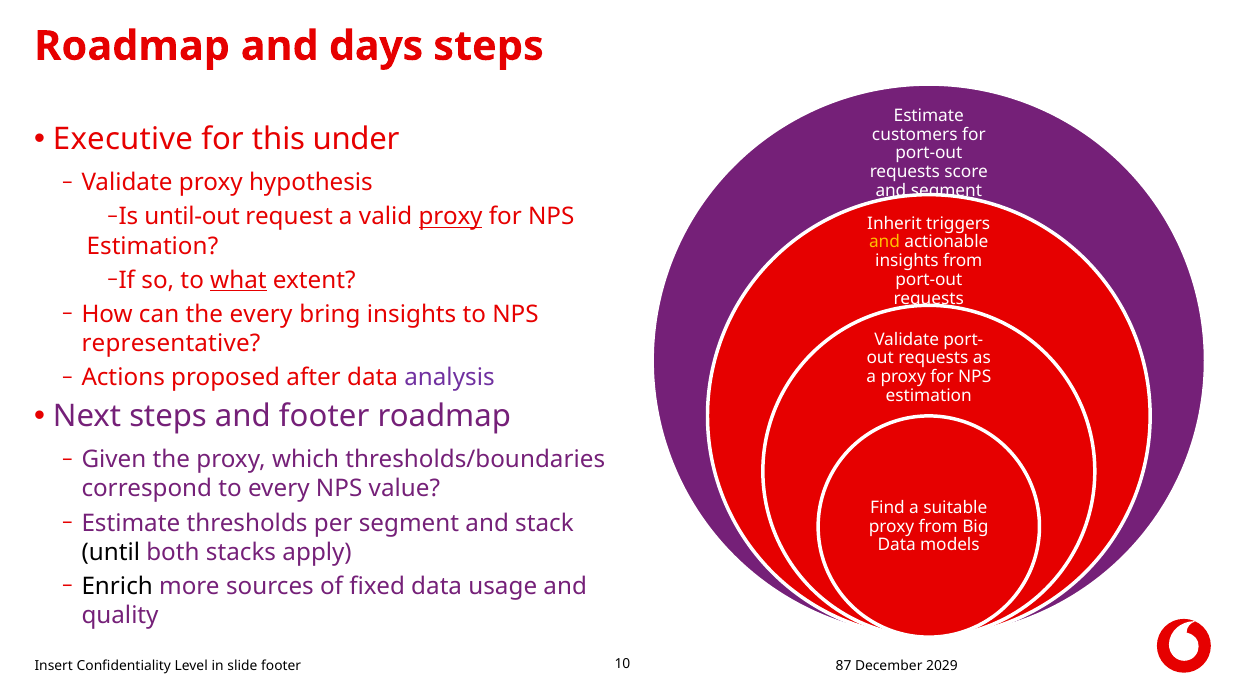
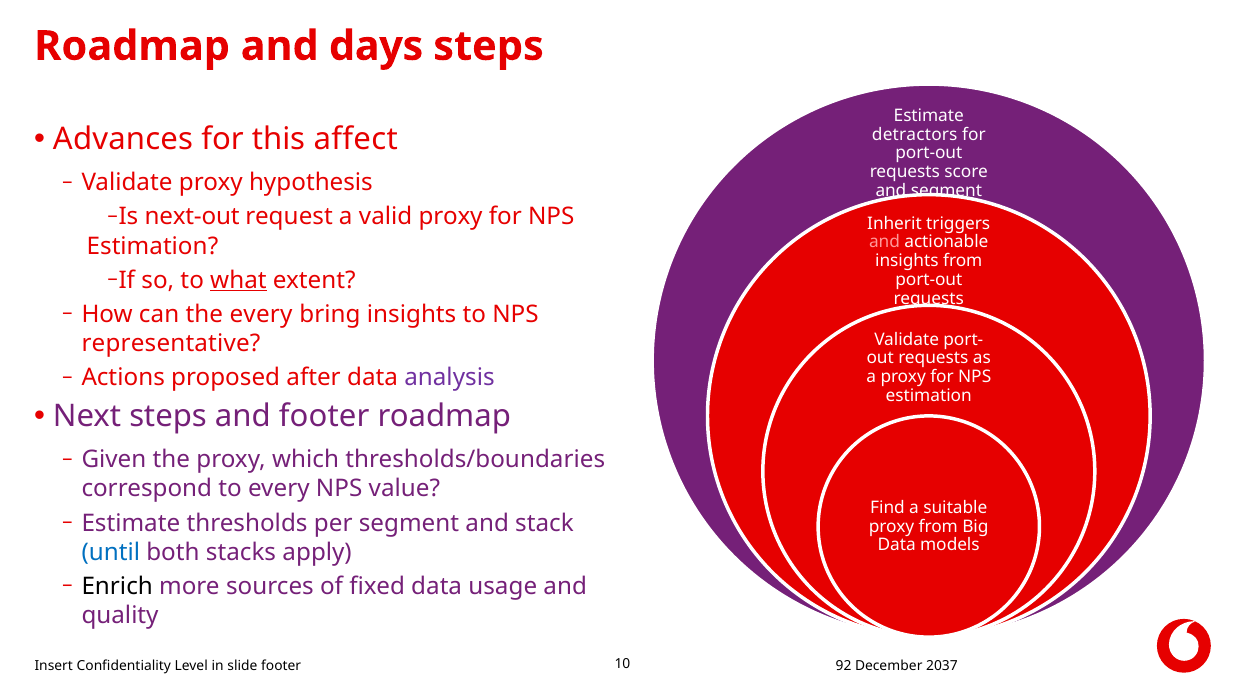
Executive: Executive -> Advances
under: under -> affect
customers: customers -> detractors
until-out: until-out -> next-out
proxy at (451, 217) underline: present -> none
and at (885, 242) colour: yellow -> pink
until colour: black -> blue
87: 87 -> 92
2029: 2029 -> 2037
